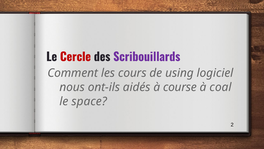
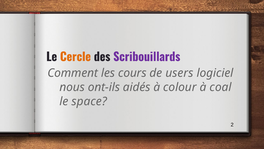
Cercle colour: red -> orange
using: using -> users
course: course -> colour
